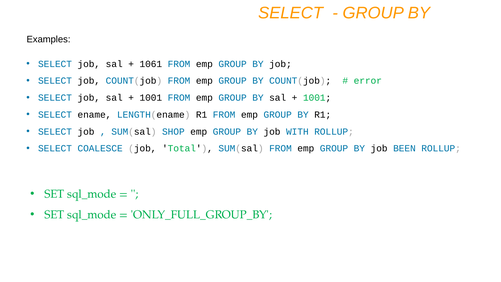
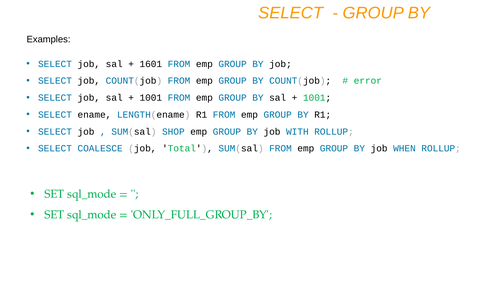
1061: 1061 -> 1601
BEEN: BEEN -> WHEN
